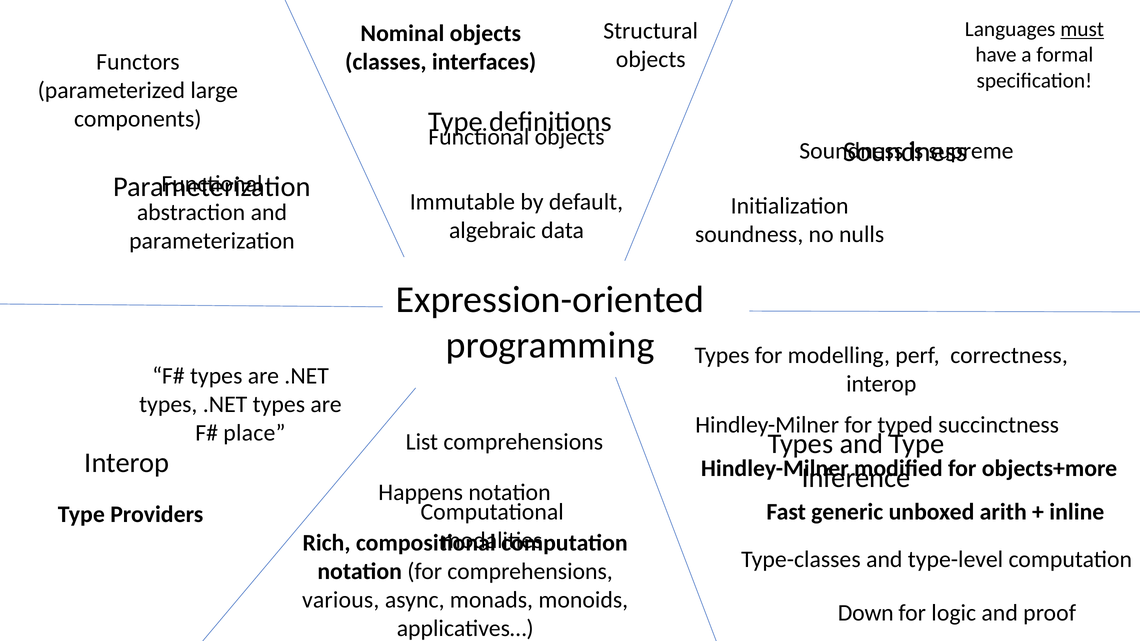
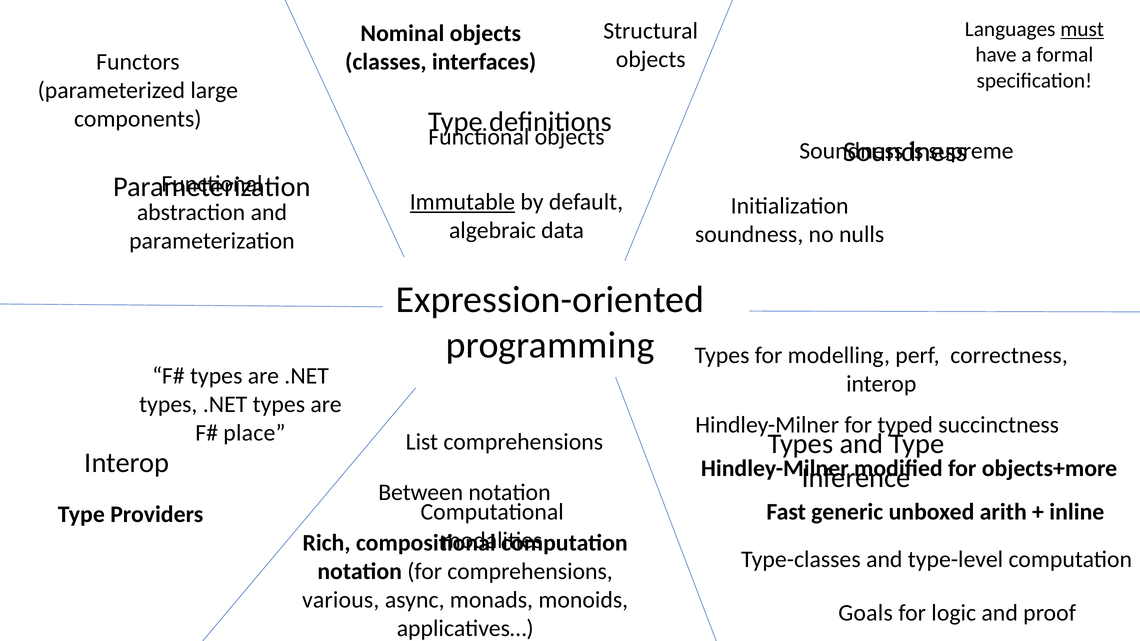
Immutable underline: none -> present
Happens: Happens -> Between
Down: Down -> Goals
